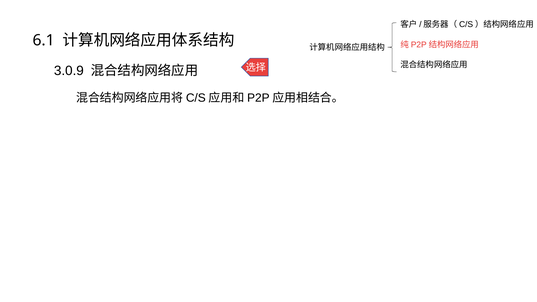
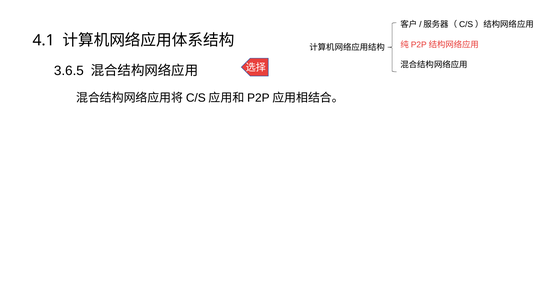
6.1: 6.1 -> 4.1
3.0.9: 3.0.9 -> 3.6.5
